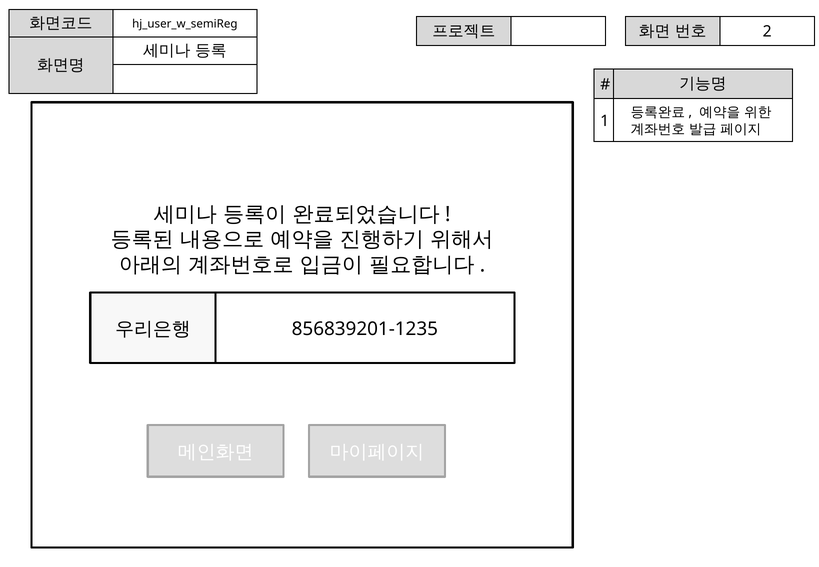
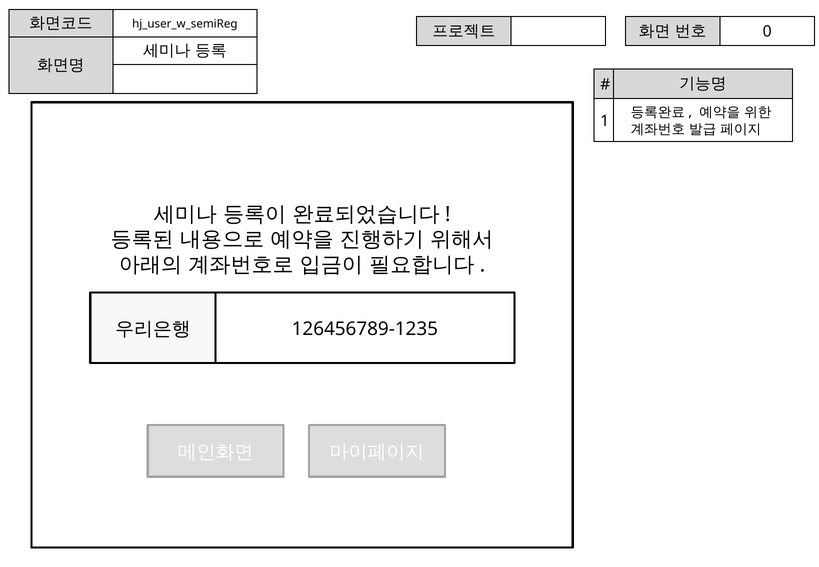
2: 2 -> 0
856839201-1235: 856839201-1235 -> 126456789-1235
